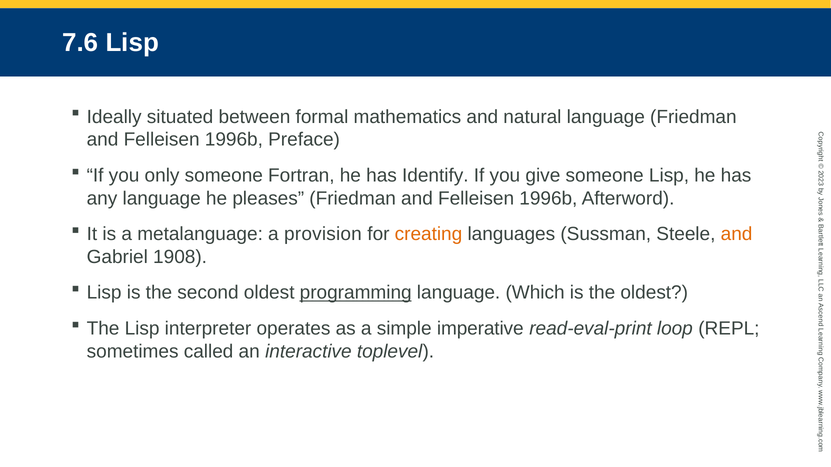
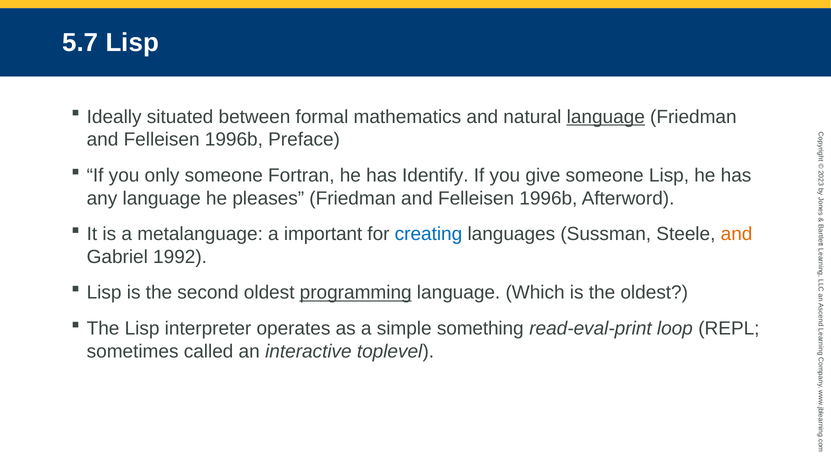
7.6: 7.6 -> 5.7
language at (606, 117) underline: none -> present
provision: provision -> important
creating colour: orange -> blue
1908: 1908 -> 1992
imperative: imperative -> something
